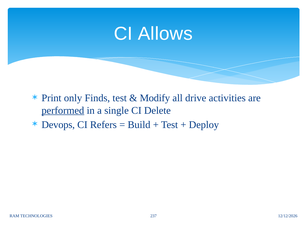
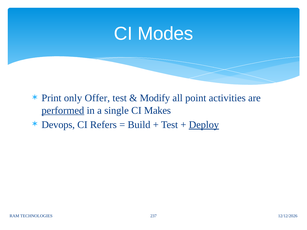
Allows: Allows -> Modes
Finds: Finds -> Offer
drive: drive -> point
Delete: Delete -> Makes
Deploy underline: none -> present
